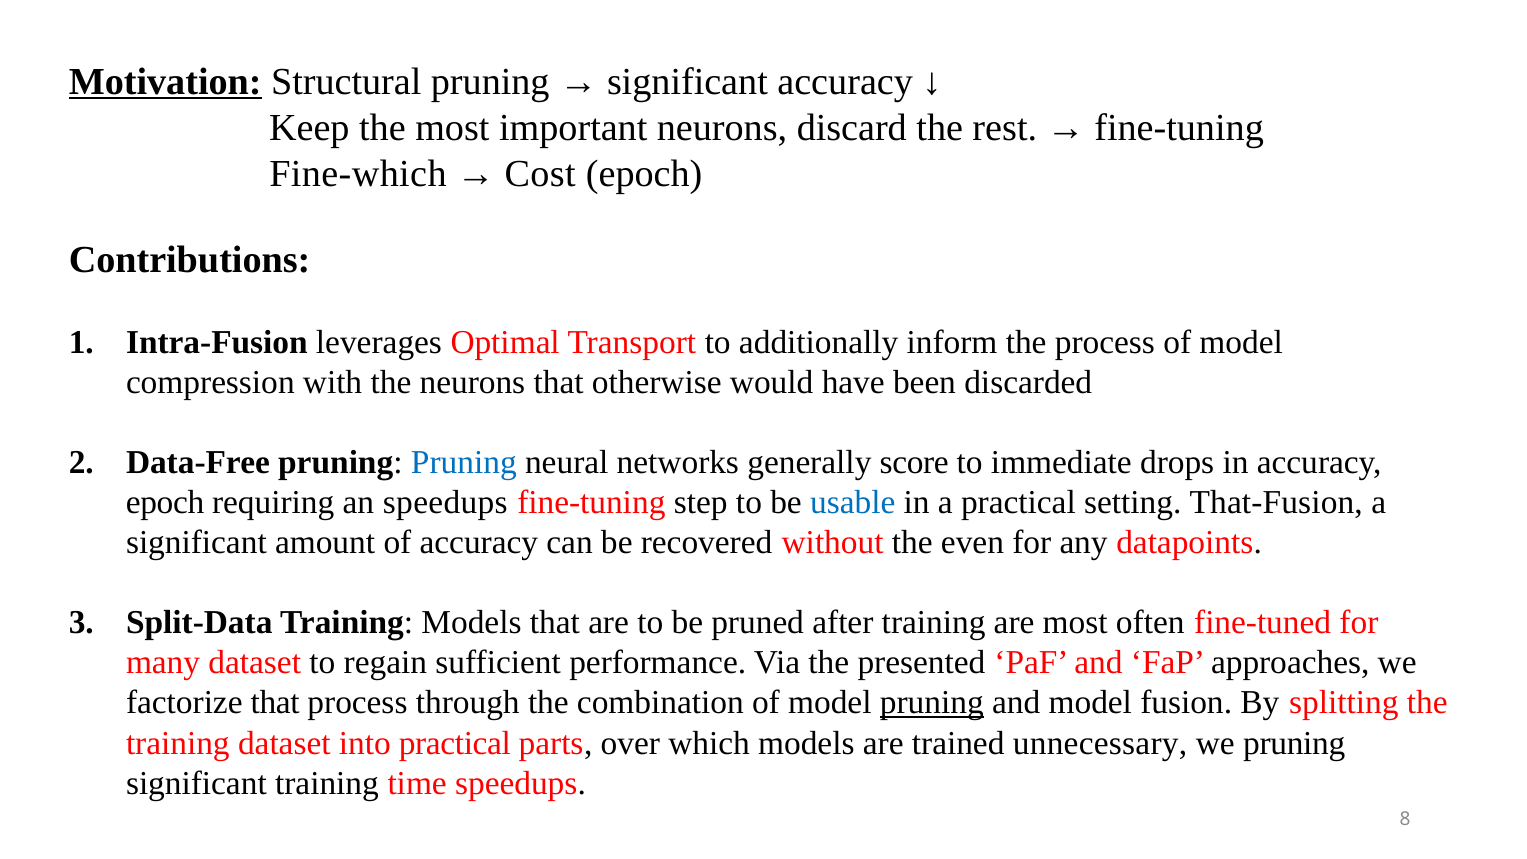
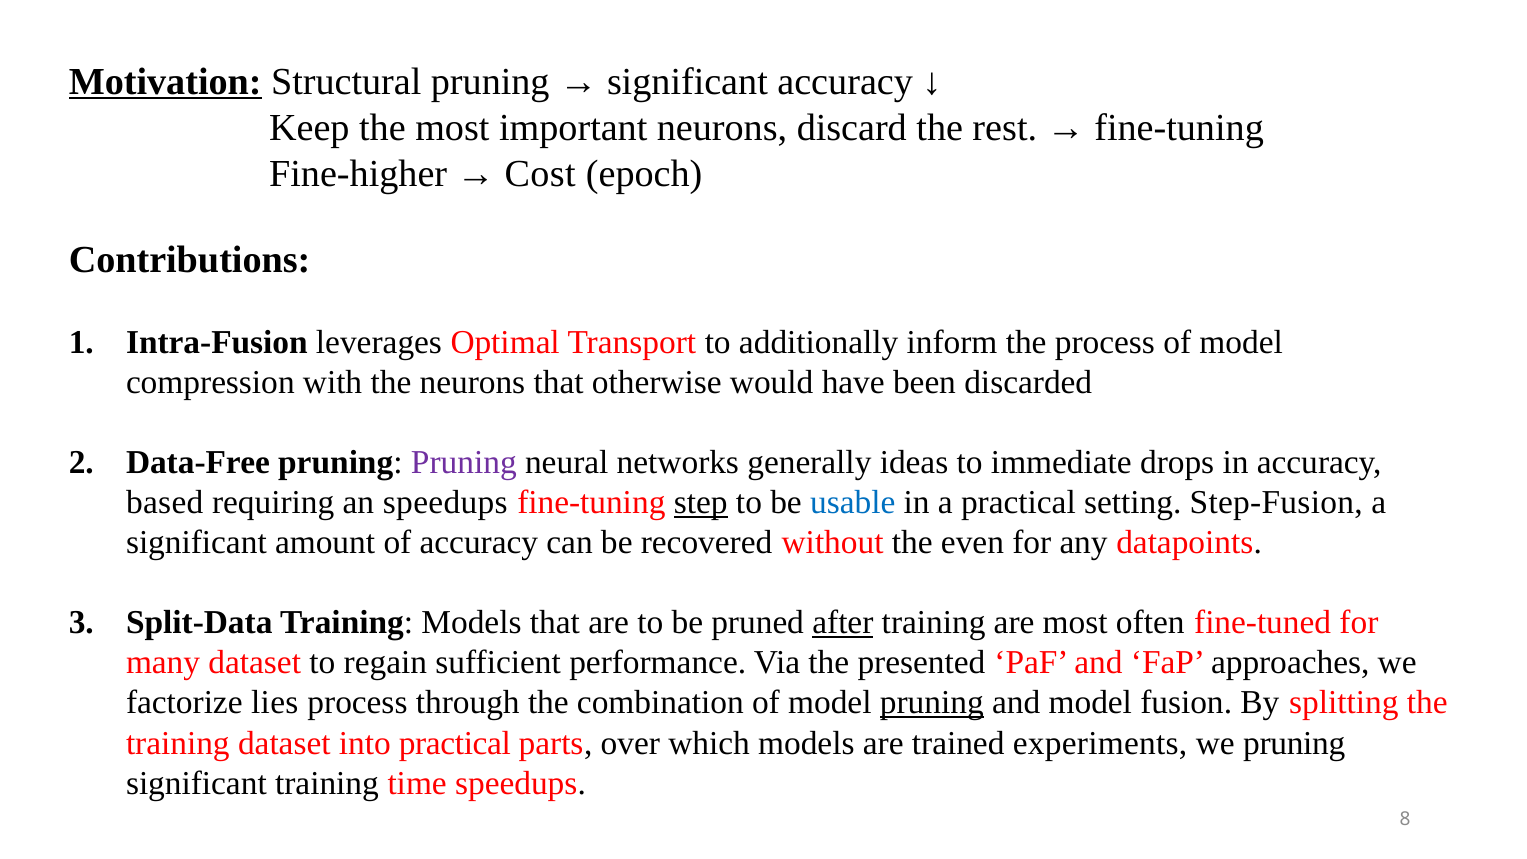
Fine-which: Fine-which -> Fine-higher
Pruning at (464, 462) colour: blue -> purple
score: score -> ideas
epoch at (165, 502): epoch -> based
step underline: none -> present
That-Fusion: That-Fusion -> Step-Fusion
after underline: none -> present
factorize that: that -> lies
unnecessary: unnecessary -> experiments
